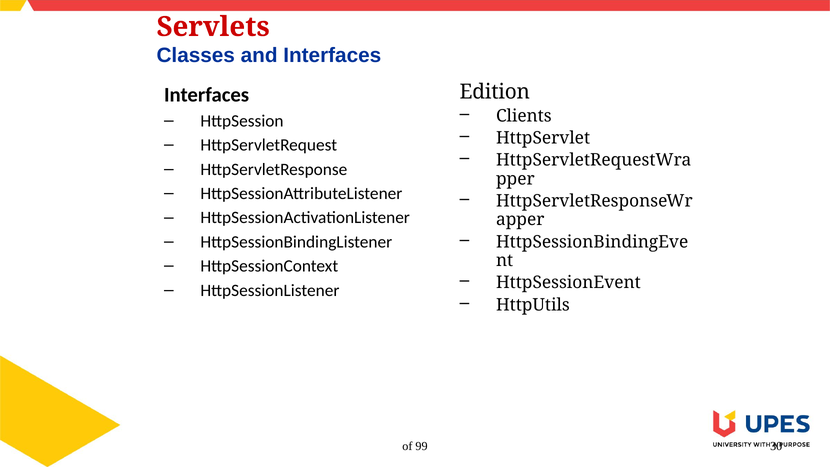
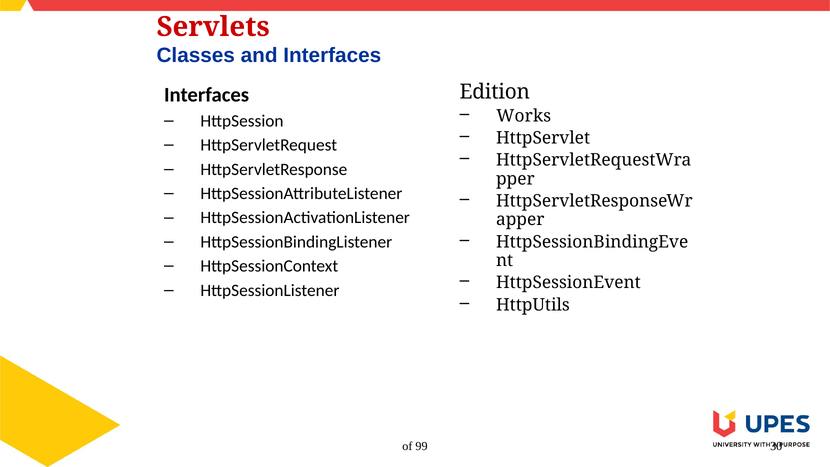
Clients: Clients -> Works
